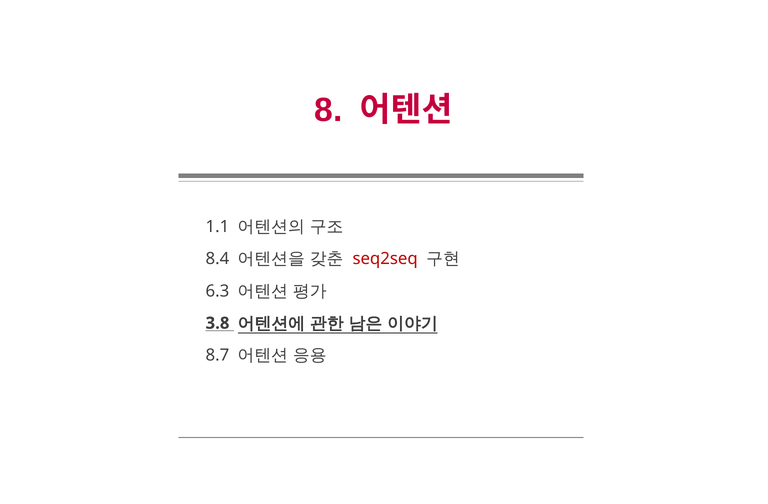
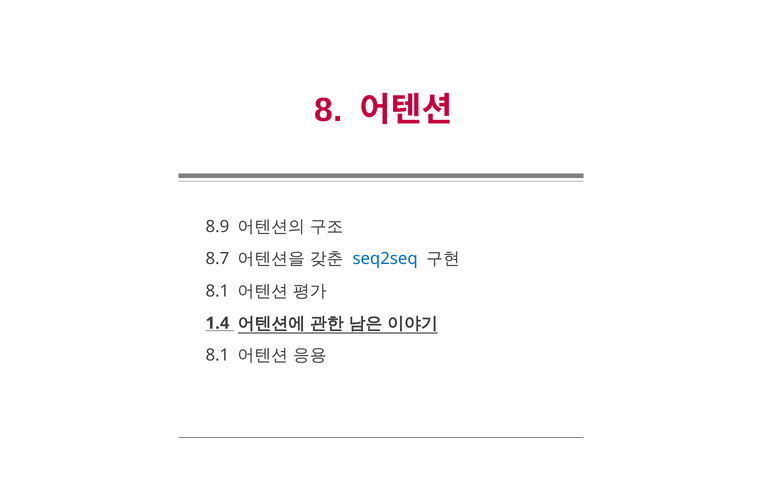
1.1: 1.1 -> 8.9
8.4: 8.4 -> 8.7
seq2seq colour: red -> blue
6.3 at (217, 291): 6.3 -> 8.1
3.8: 3.8 -> 1.4
8.7 at (217, 356): 8.7 -> 8.1
